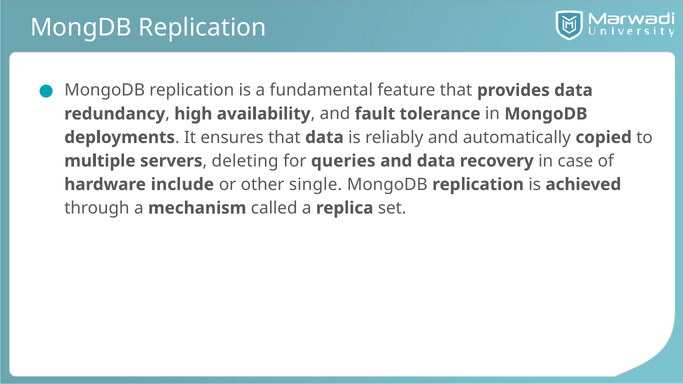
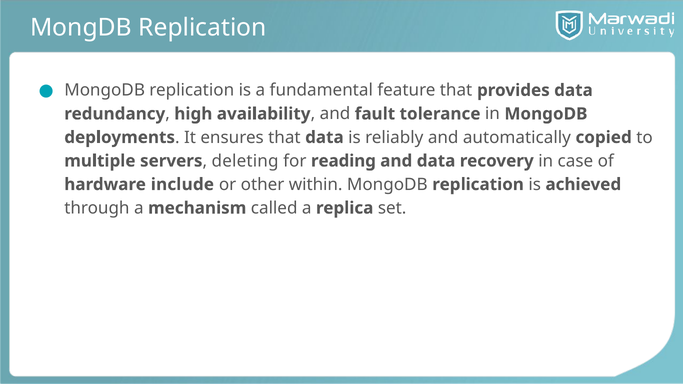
queries: queries -> reading
single: single -> within
